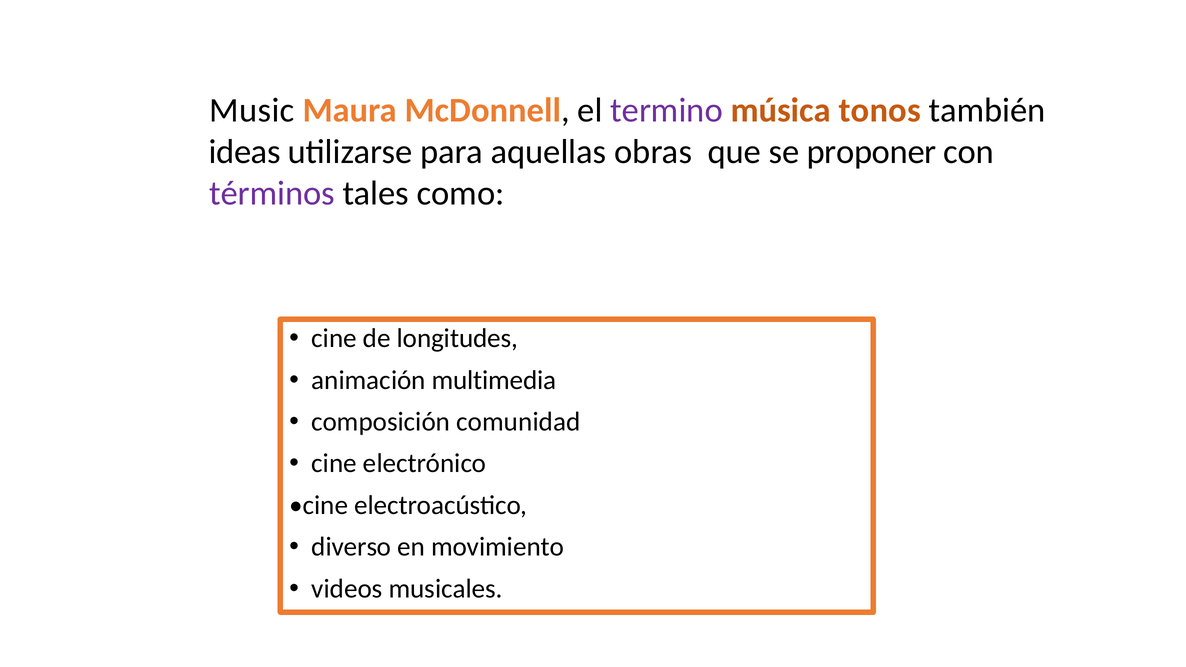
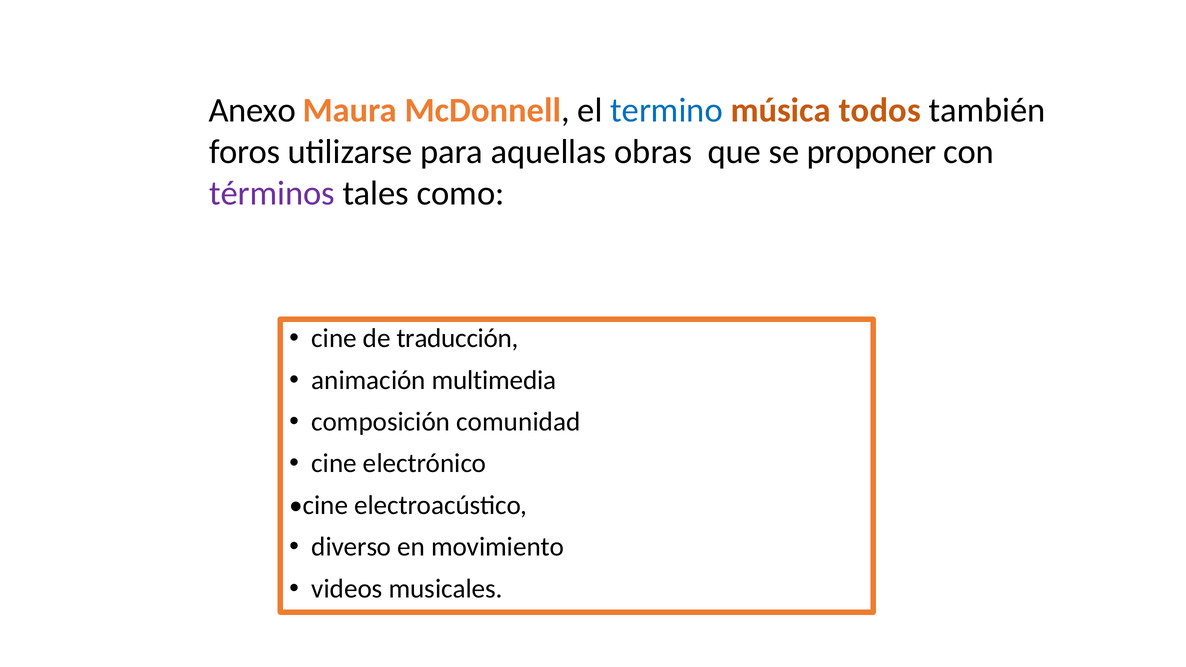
Music: Music -> Anexo
termino colour: purple -> blue
tonos: tonos -> todos
ideas: ideas -> foros
longitudes: longitudes -> traducción
